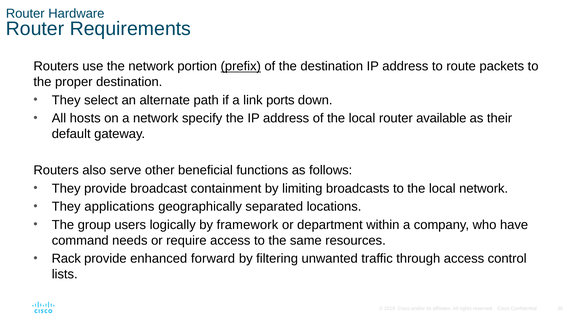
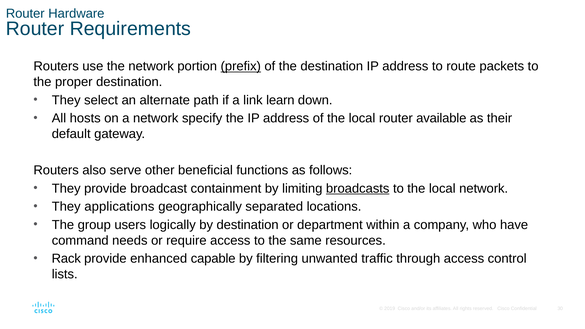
ports: ports -> learn
broadcasts underline: none -> present
by framework: framework -> destination
forward: forward -> capable
